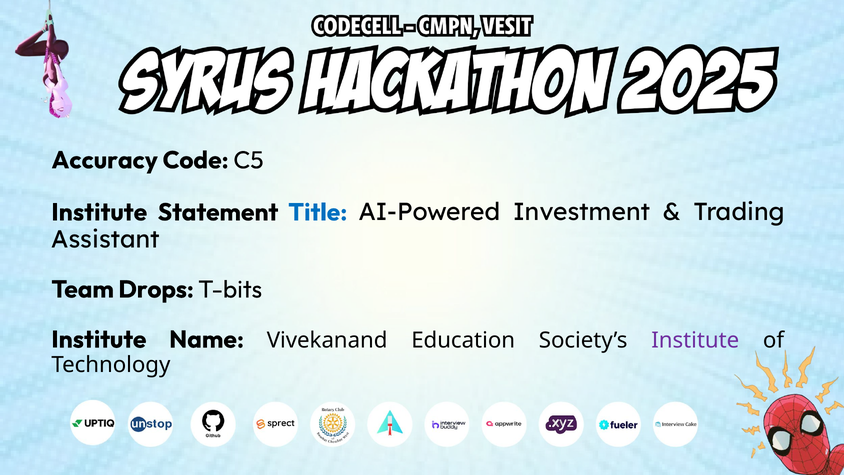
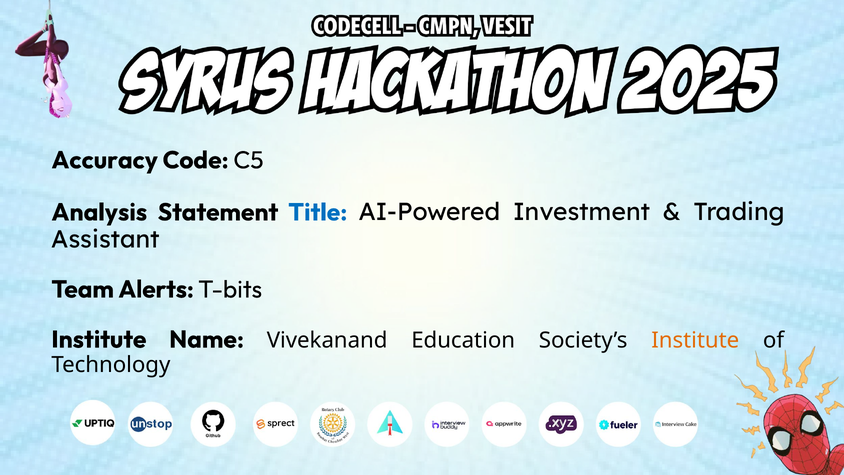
Institute at (99, 212): Institute -> Analysis
Drops: Drops -> Alerts
Institute at (695, 340) colour: purple -> orange
